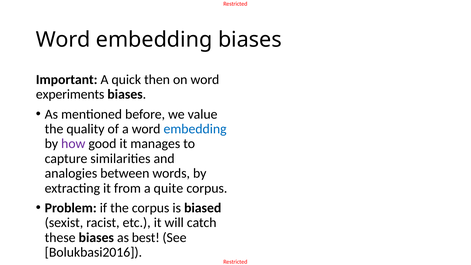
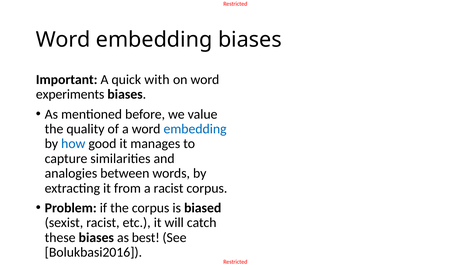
then: then -> with
how colour: purple -> blue
a quite: quite -> racist
